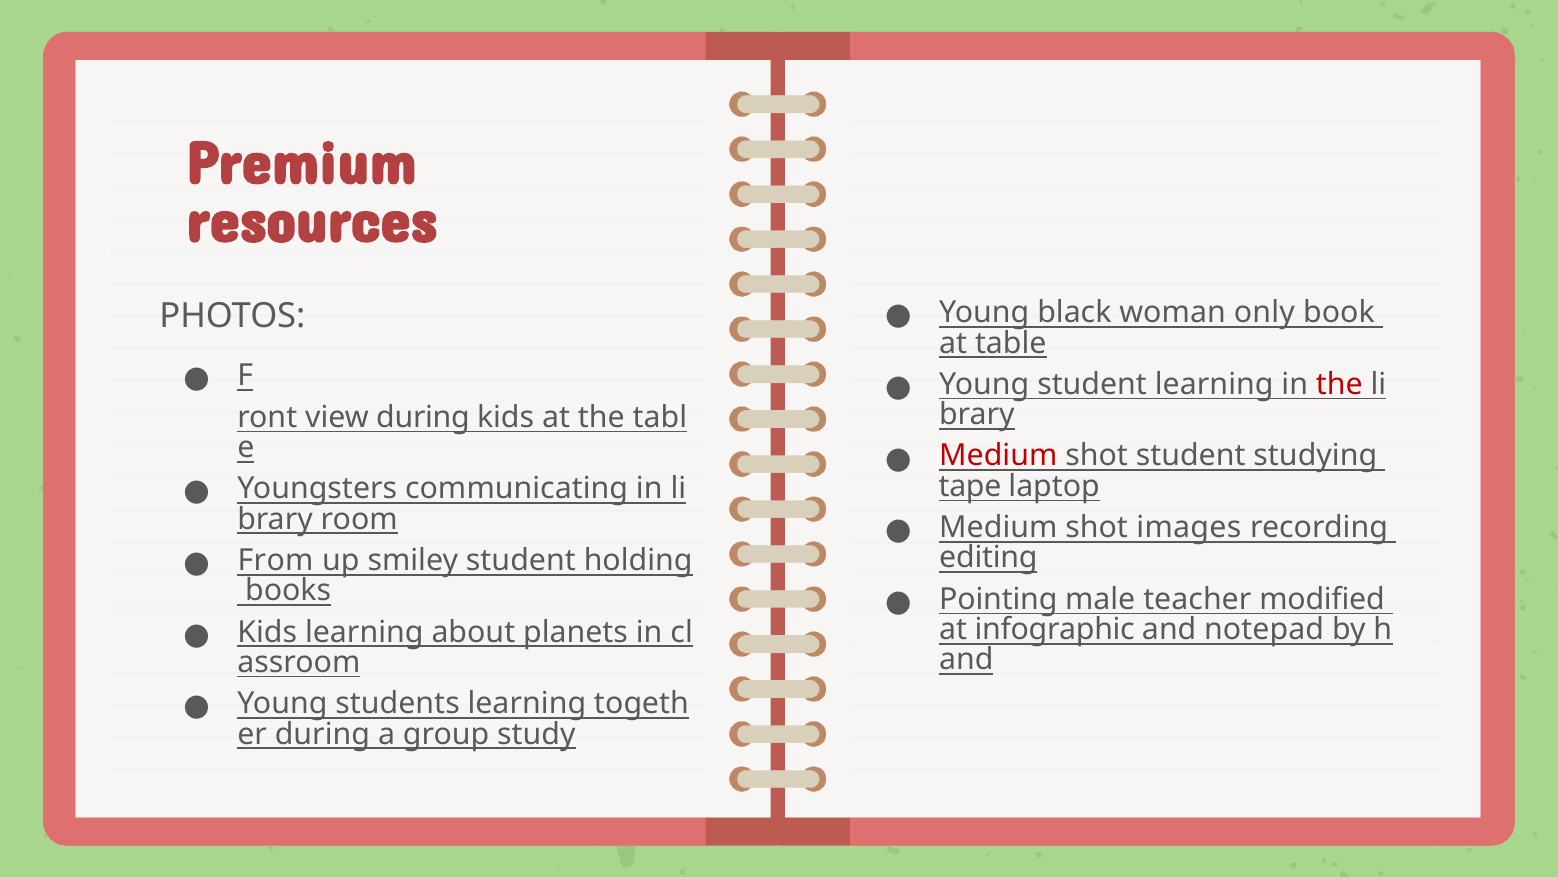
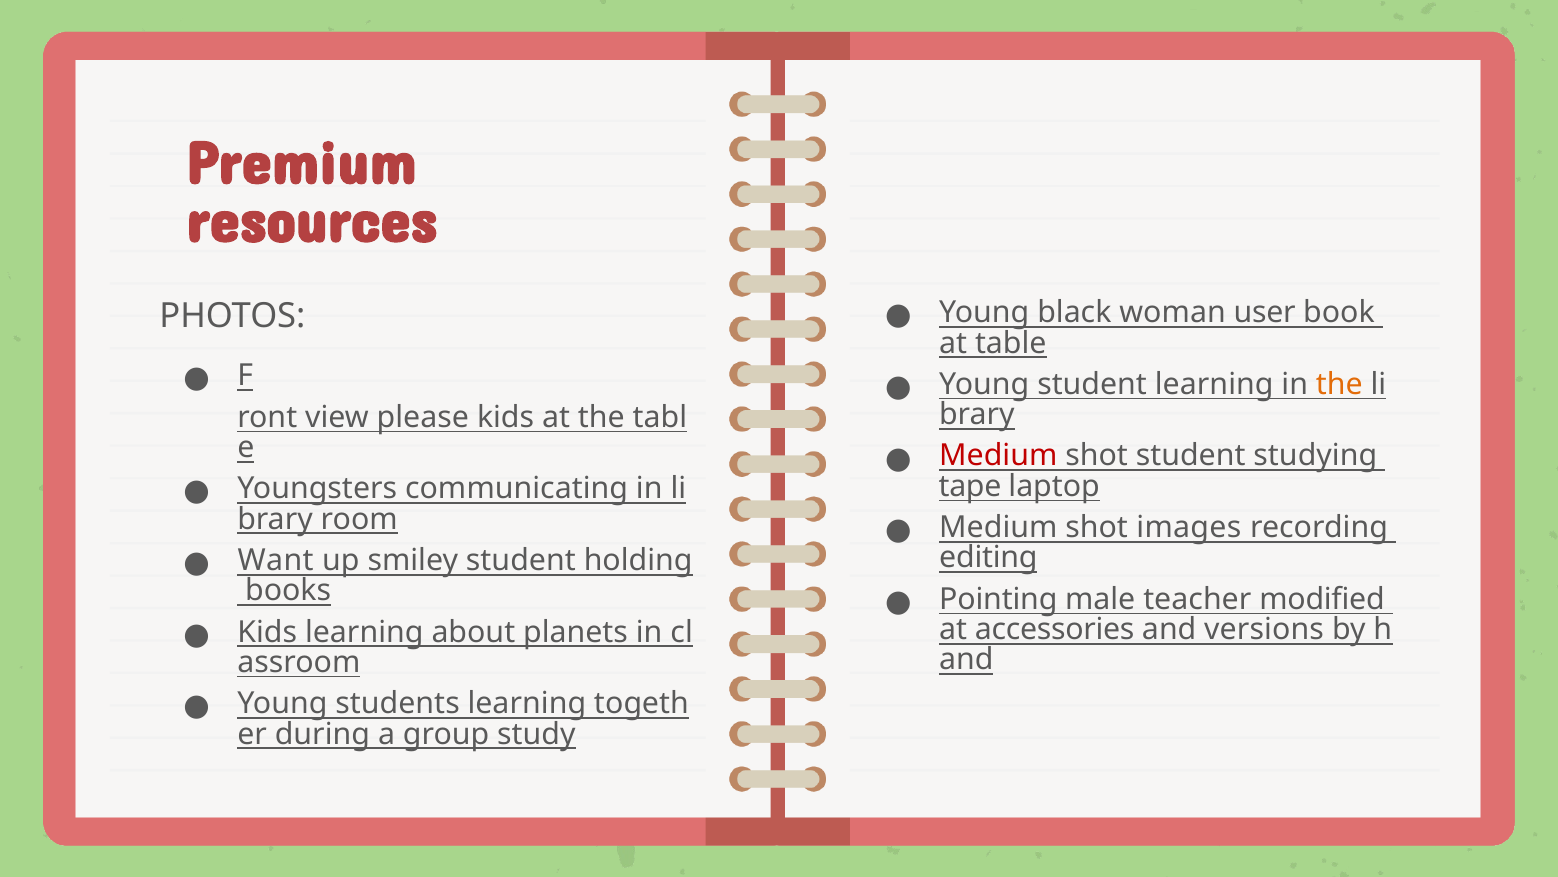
only: only -> user
the at (1339, 384) colour: red -> orange
view during: during -> please
From: From -> Want
infographic: infographic -> accessories
notepad: notepad -> versions
